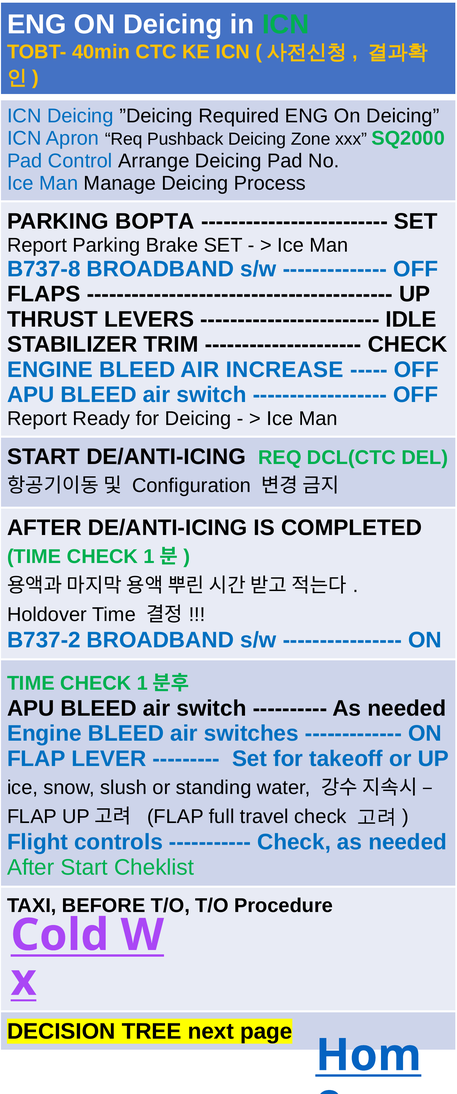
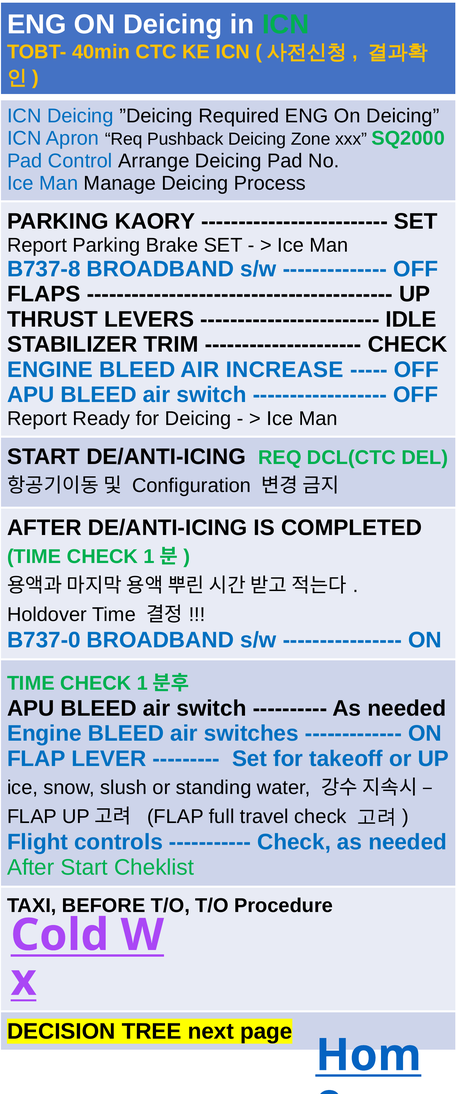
BOPTA: BOPTA -> KAORY
B737-2: B737-2 -> B737-0
